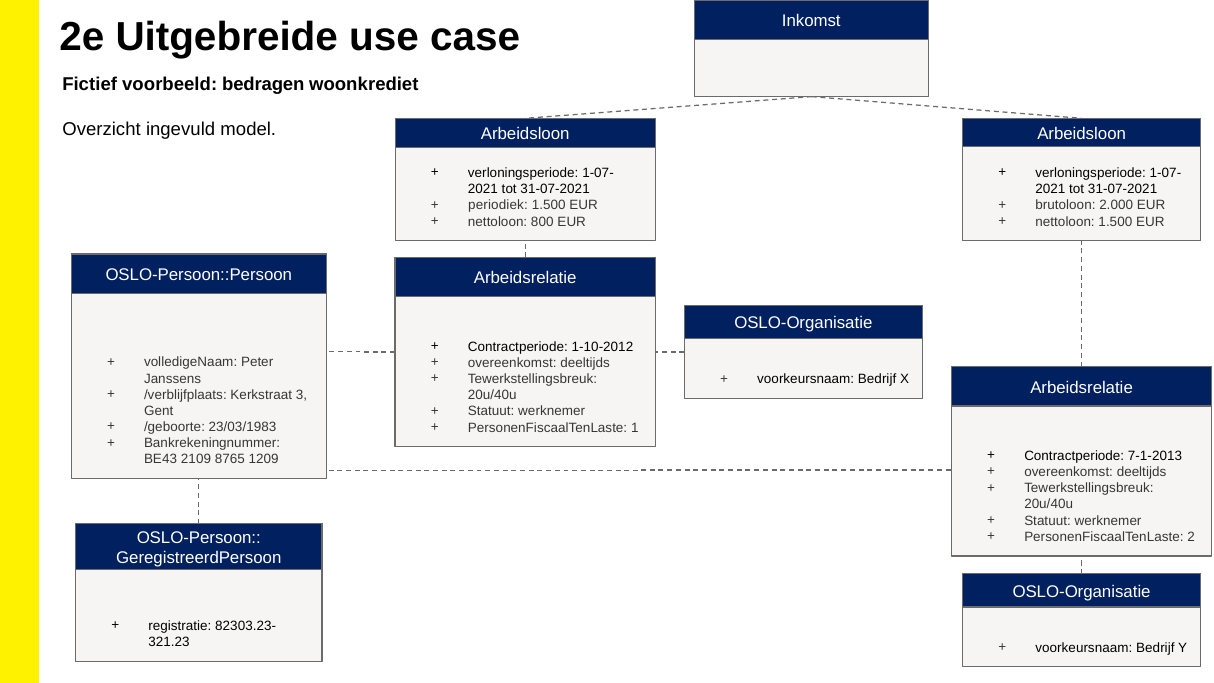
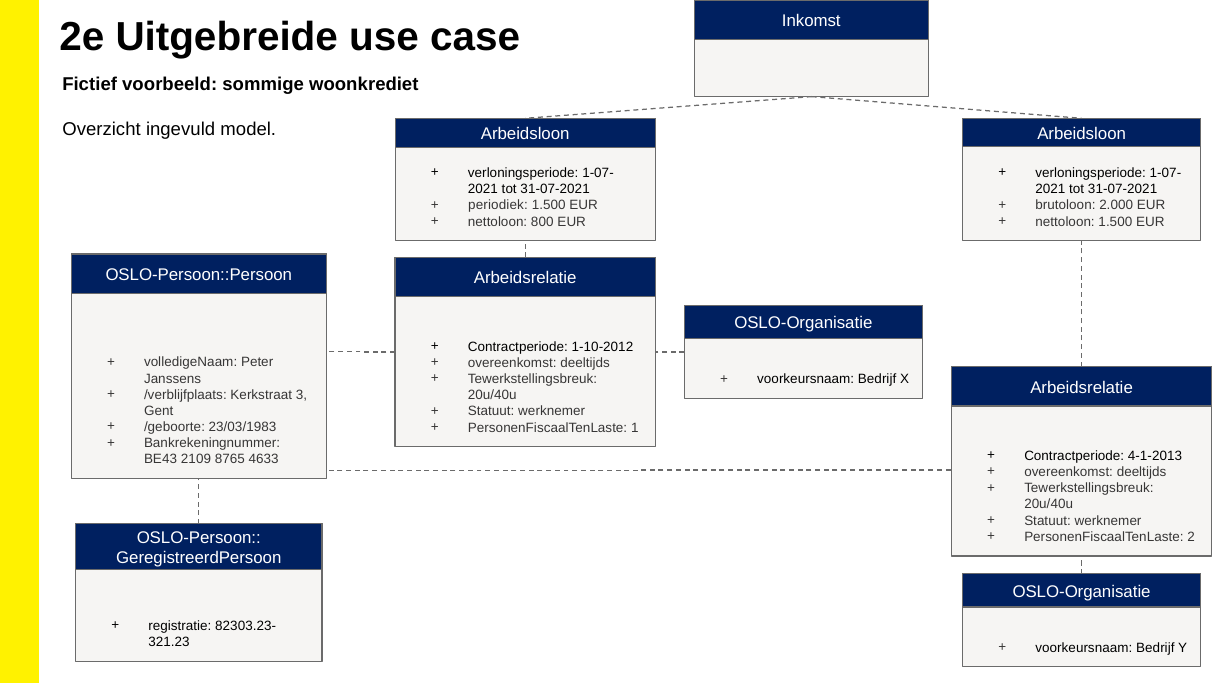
bedragen: bedragen -> sommige
7-1-2013: 7-1-2013 -> 4-1-2013
1209: 1209 -> 4633
